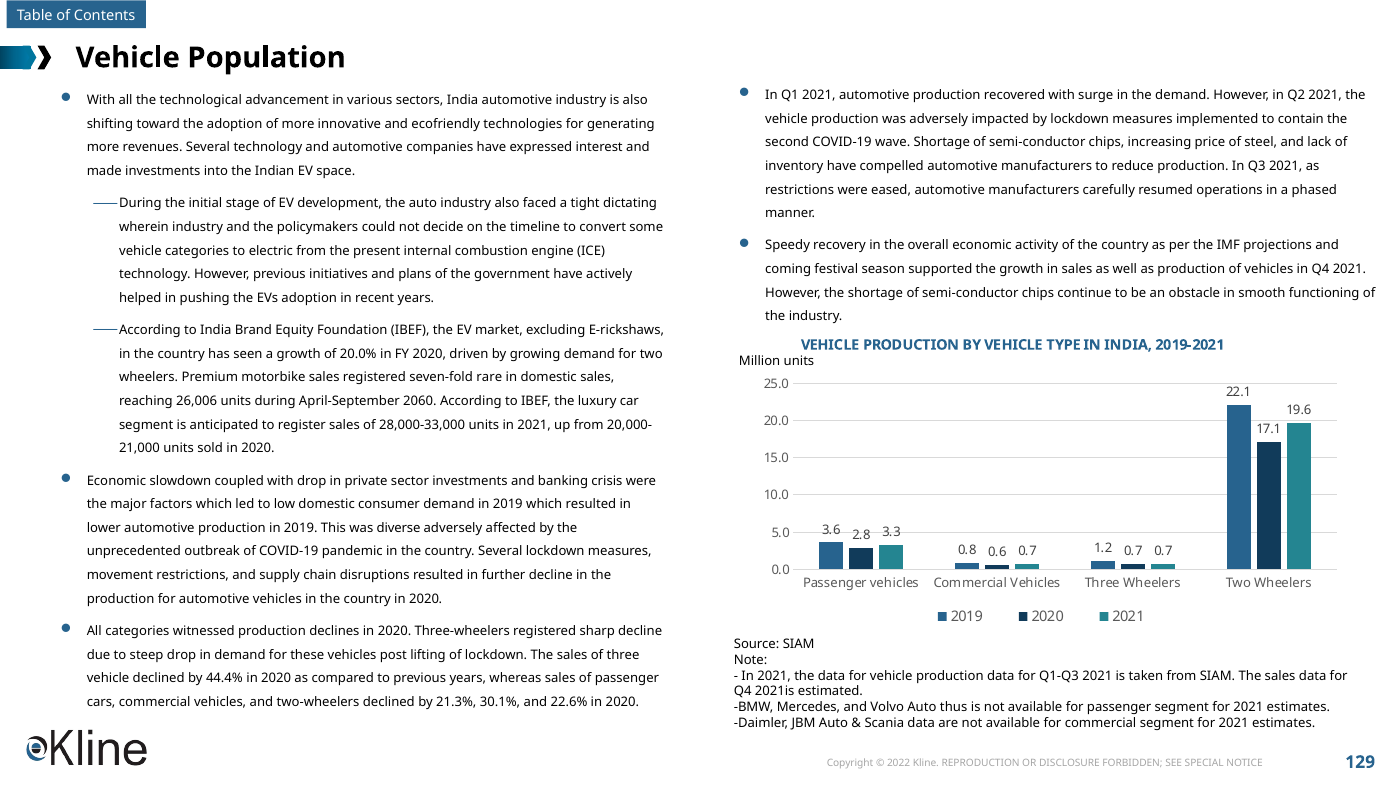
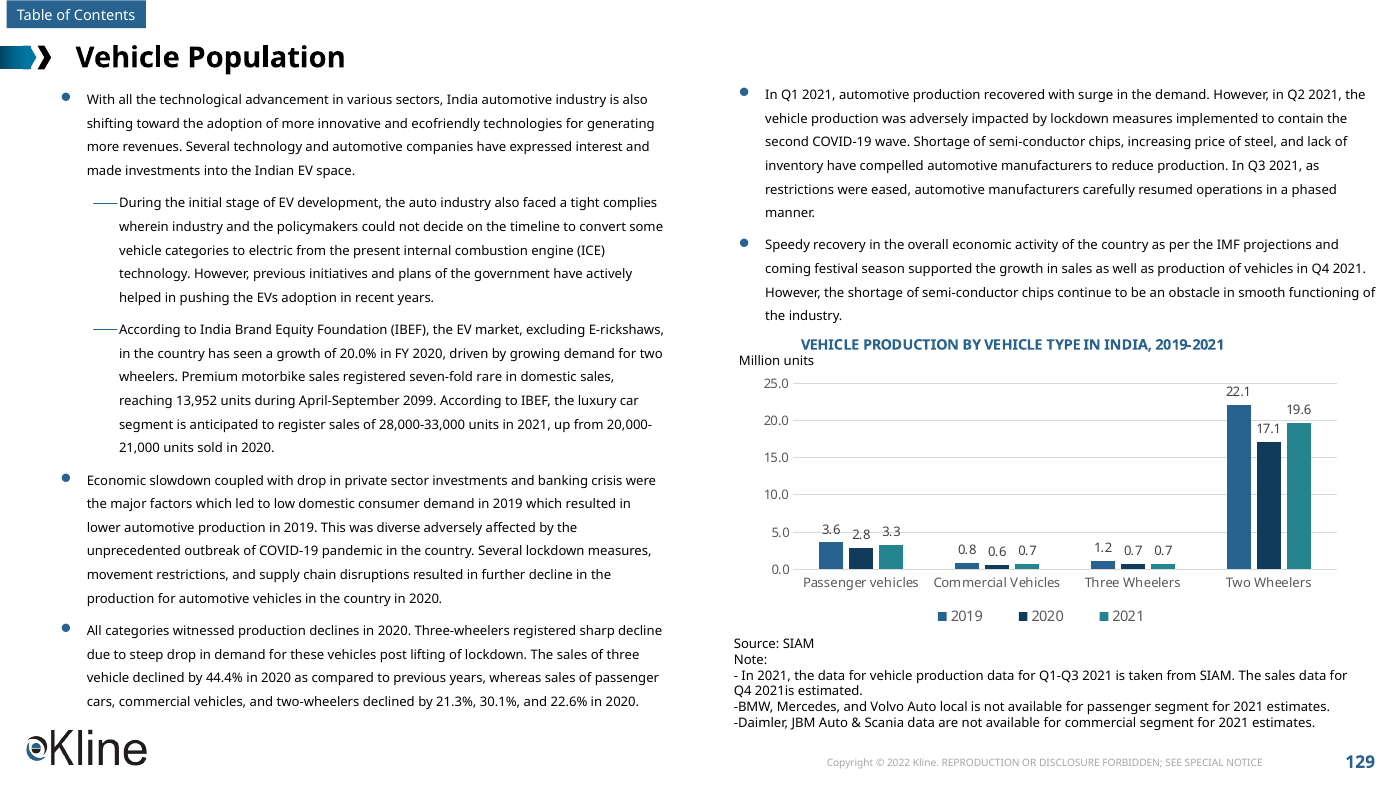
dictating: dictating -> complies
26,006: 26,006 -> 13,952
2060: 2060 -> 2099
thus: thus -> local
